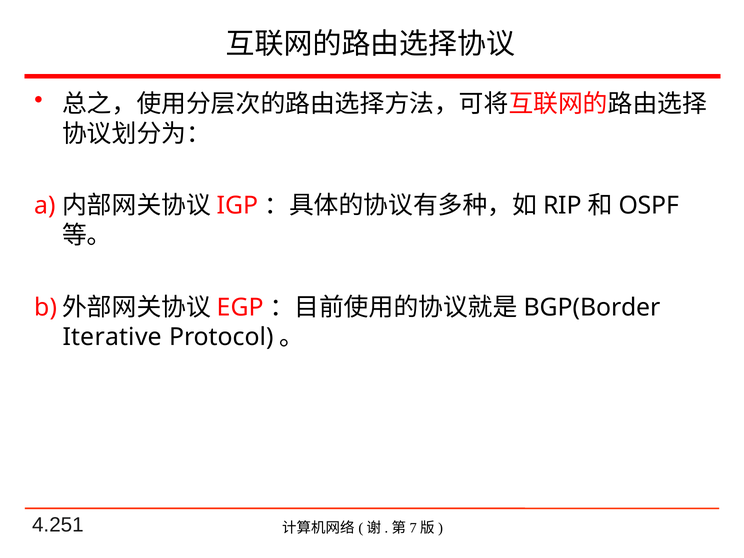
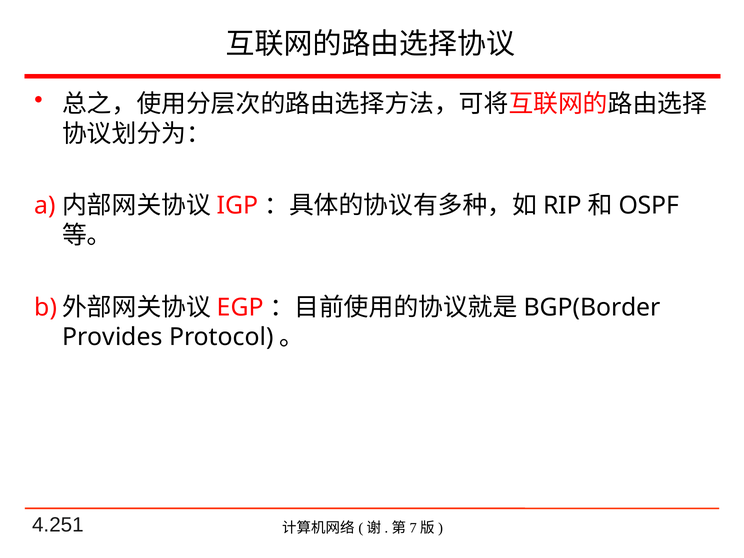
Iterative: Iterative -> Provides
